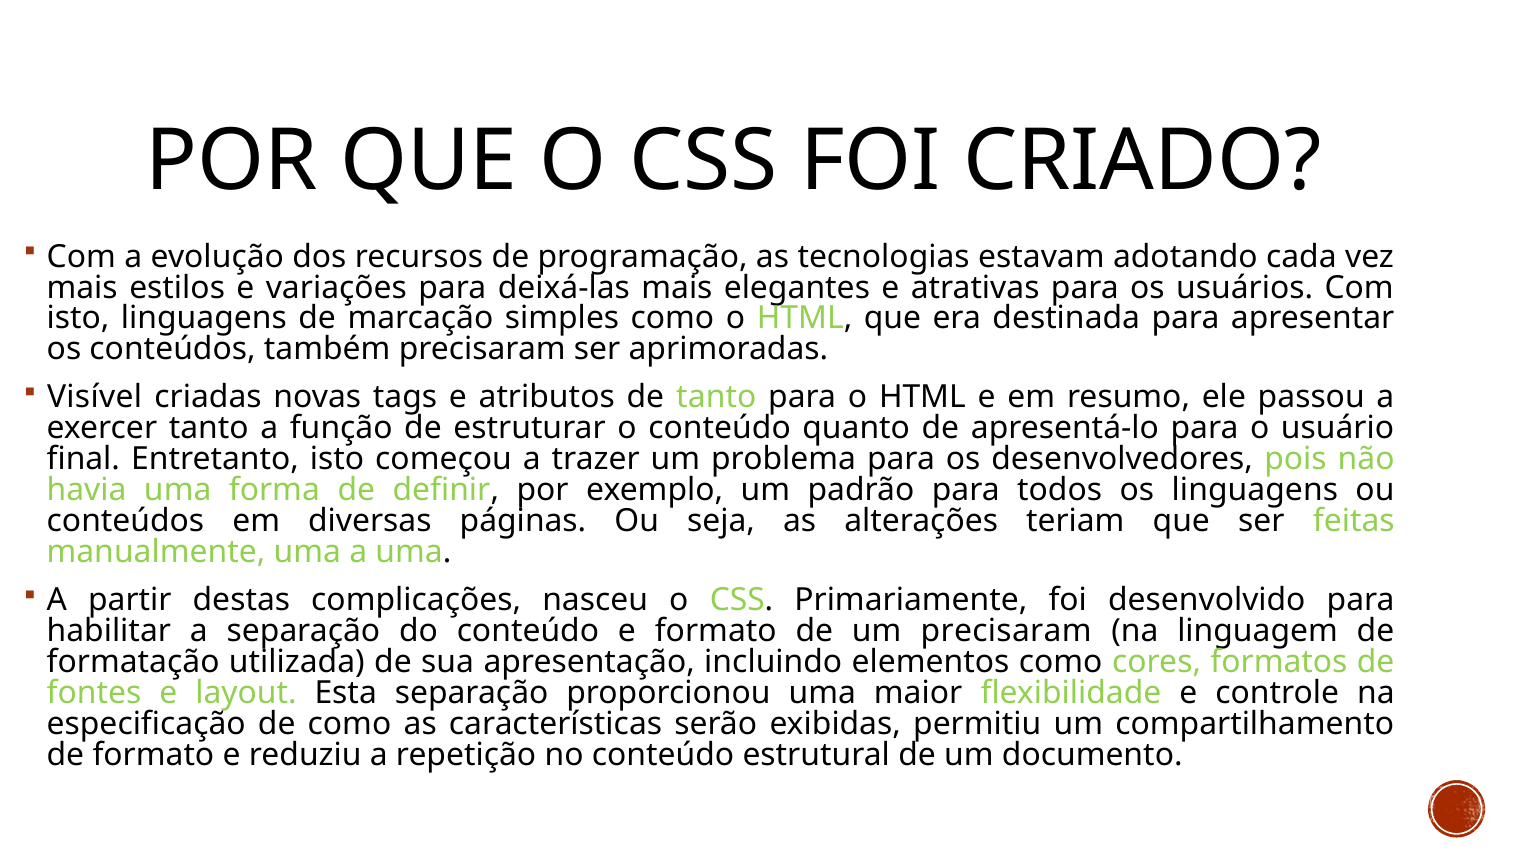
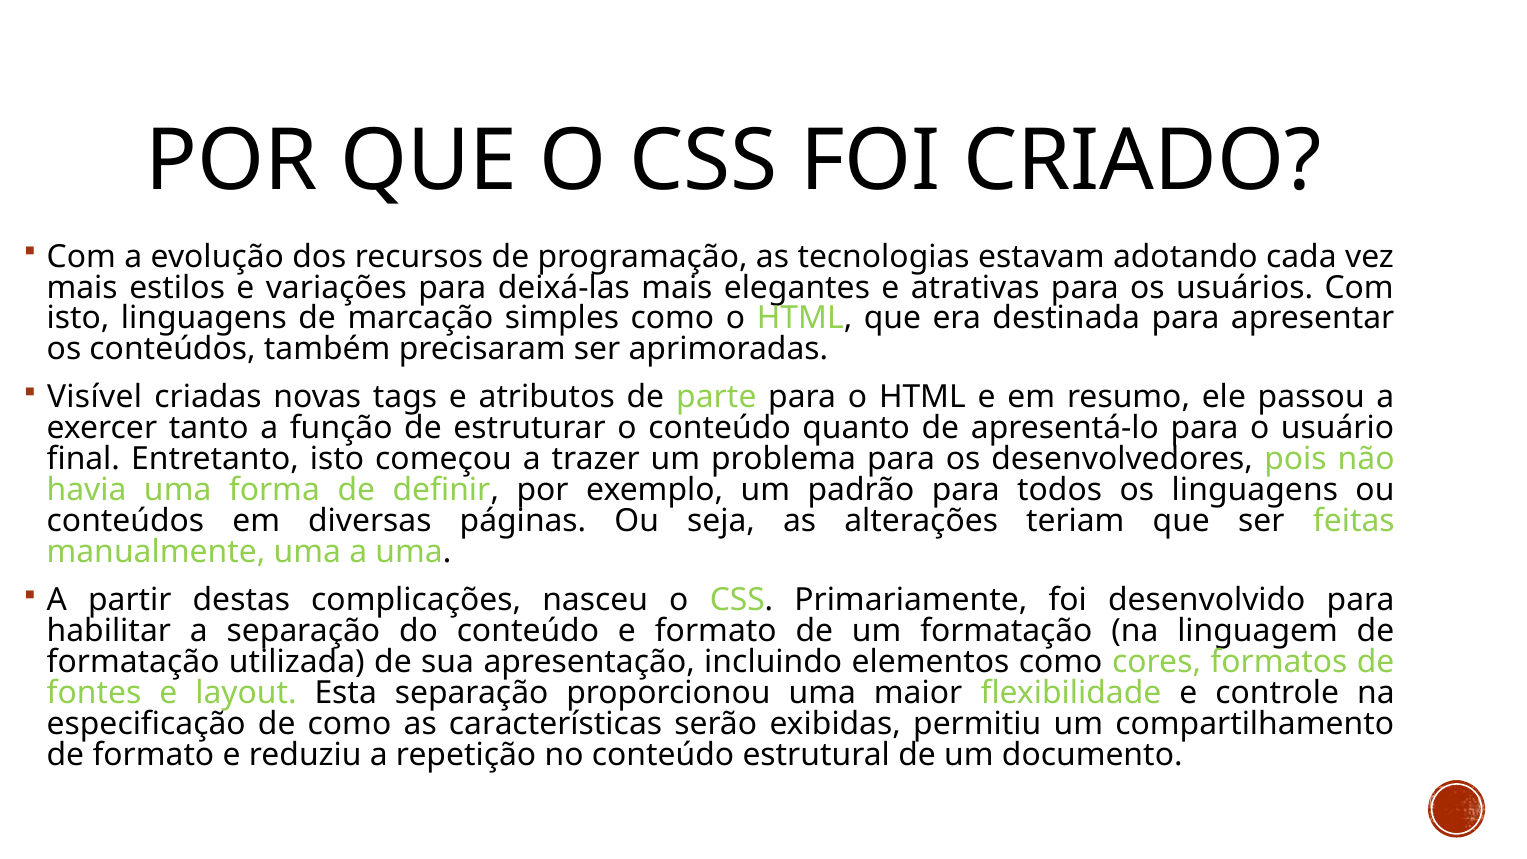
de tanto: tanto -> parte
um precisaram: precisaram -> formatação
